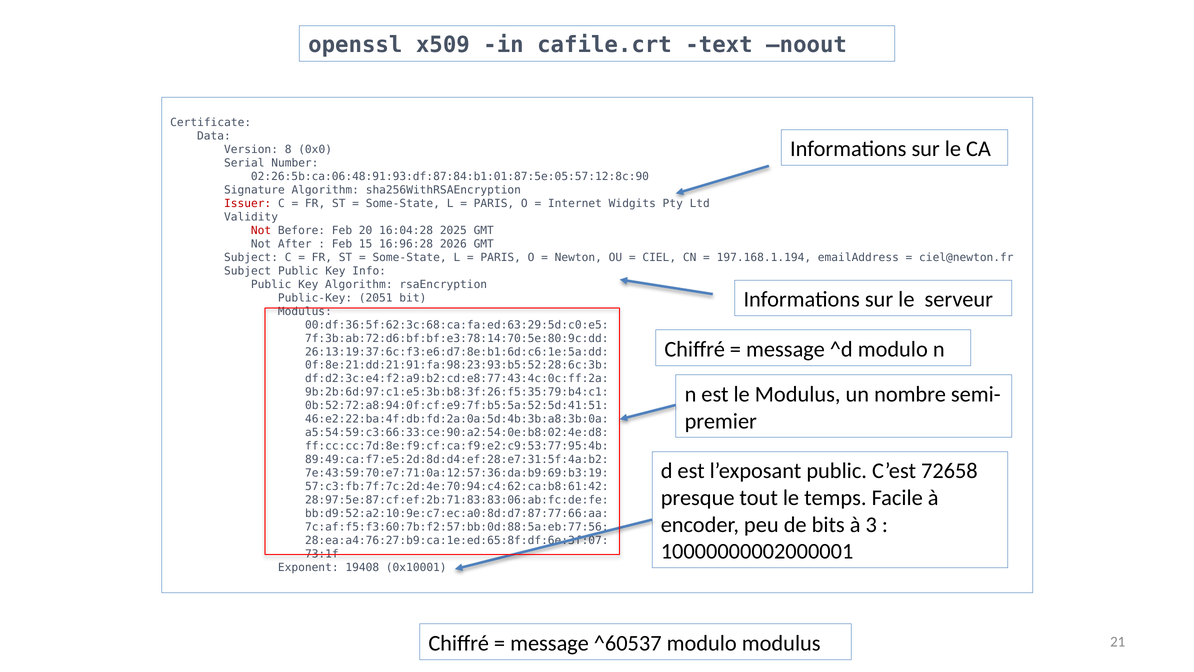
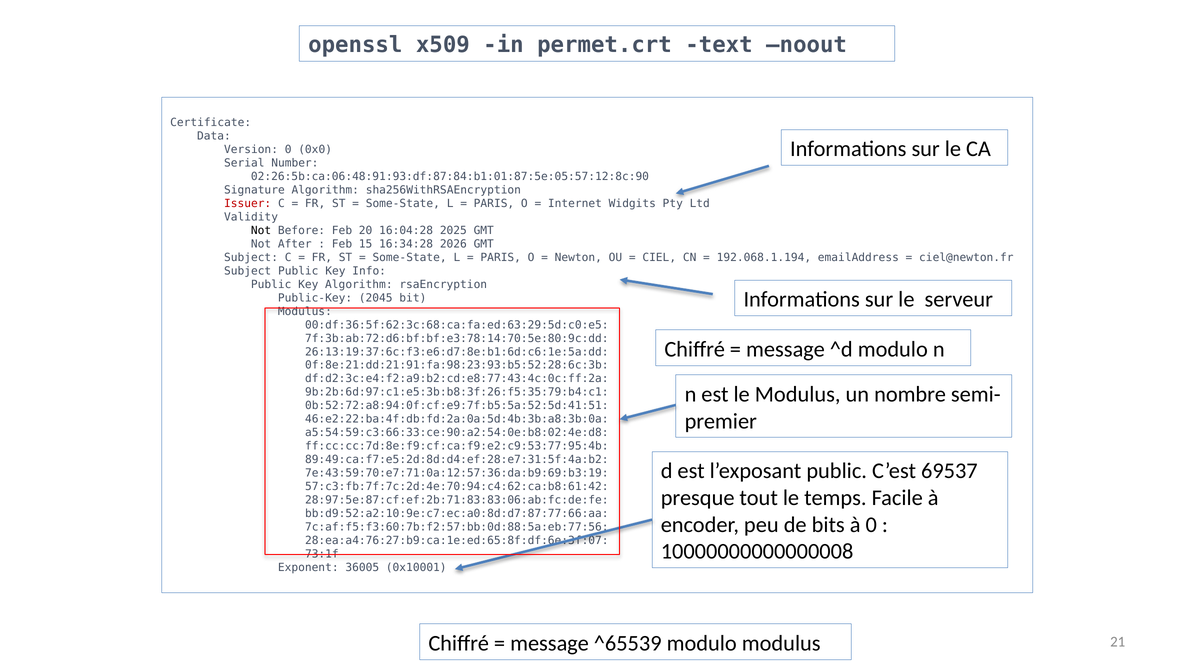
cafile.crt: cafile.crt -> permet.crt
Version 8: 8 -> 0
Not at (261, 230) colour: red -> black
16:96:28: 16:96:28 -> 16:34:28
197.168.1.194: 197.168.1.194 -> 192.068.1.194
2051: 2051 -> 2045
72658: 72658 -> 69537
à 3: 3 -> 0
10000000002000001: 10000000002000001 -> 10000000000000008
19408: 19408 -> 36005
^60537: ^60537 -> ^65539
